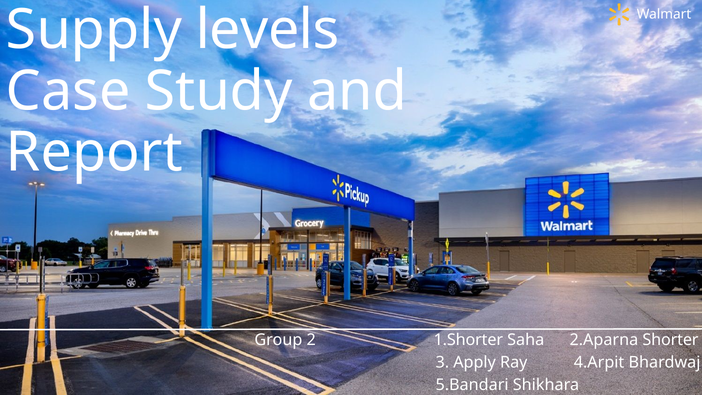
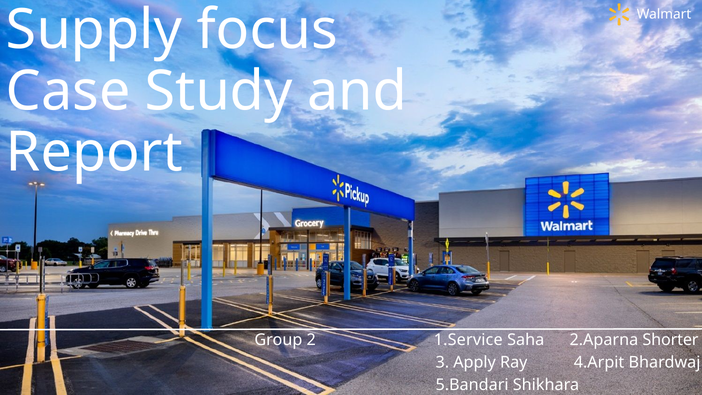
levels: levels -> focus
1.Shorter: 1.Shorter -> 1.Service
